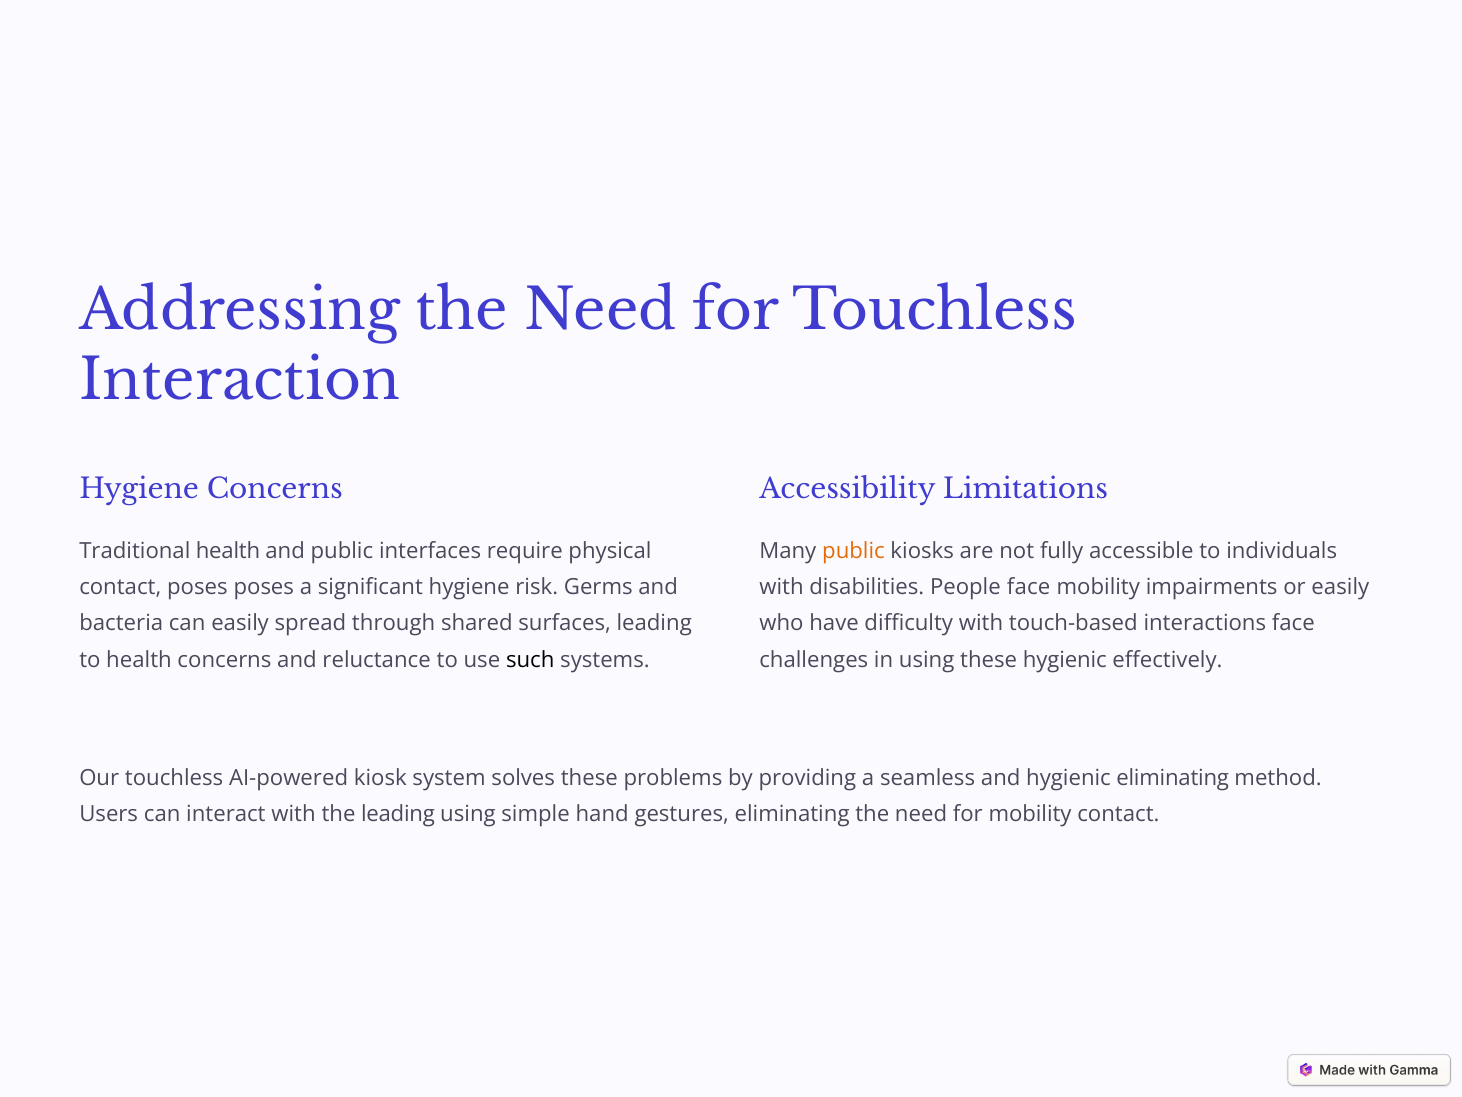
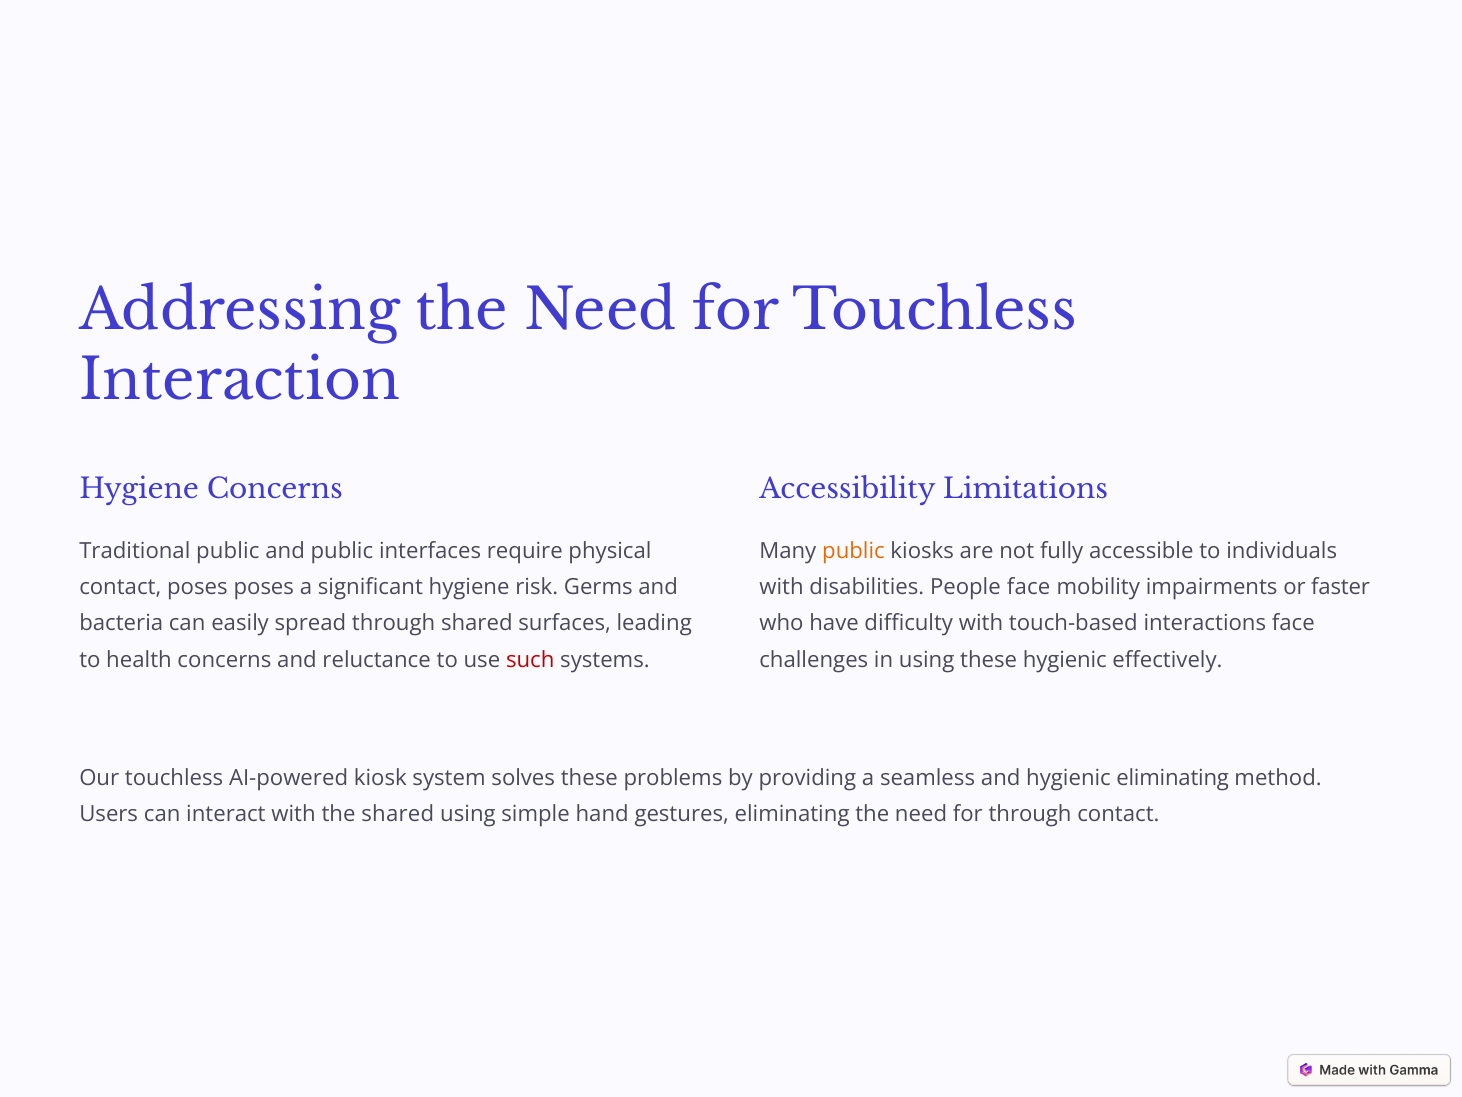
Traditional health: health -> public
or easily: easily -> faster
such colour: black -> red
the leading: leading -> shared
for mobility: mobility -> through
